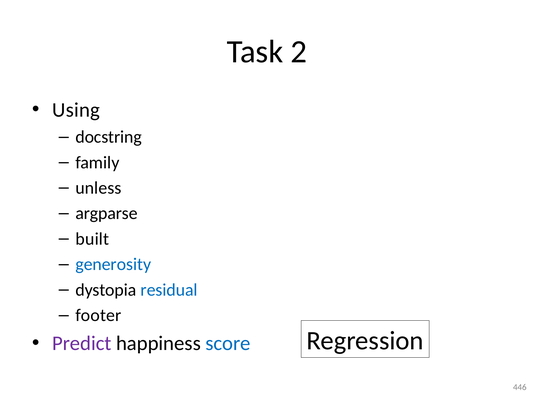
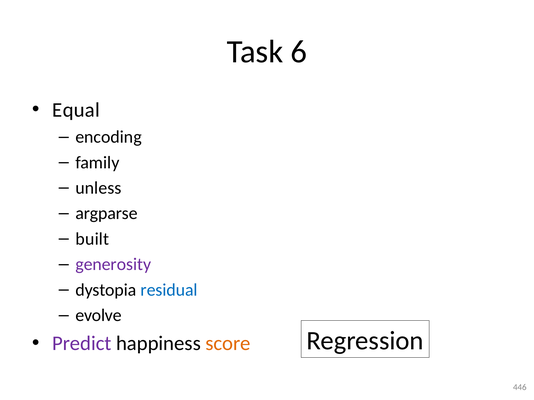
2: 2 -> 6
Using: Using -> Equal
docstring: docstring -> encoding
generosity colour: blue -> purple
footer: footer -> evolve
score colour: blue -> orange
